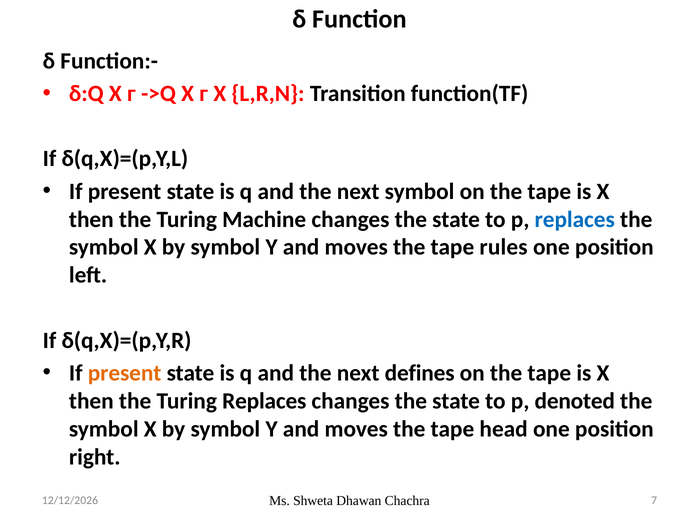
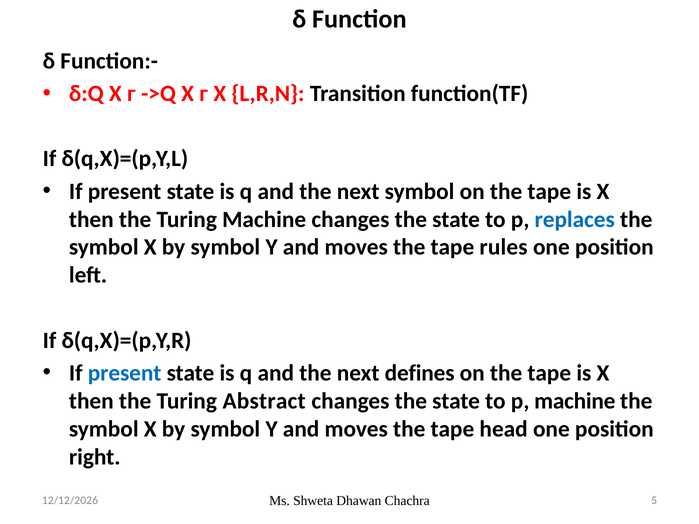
present at (125, 373) colour: orange -> blue
Turing Replaces: Replaces -> Abstract
p denoted: denoted -> machine
7: 7 -> 5
